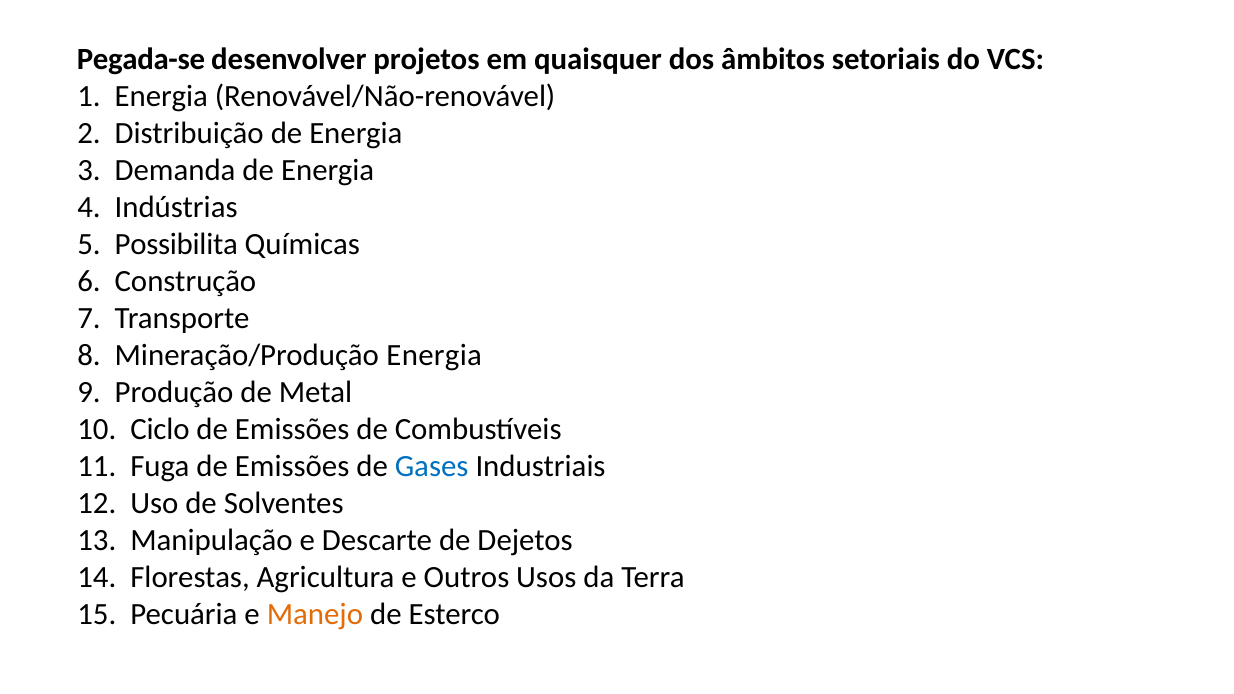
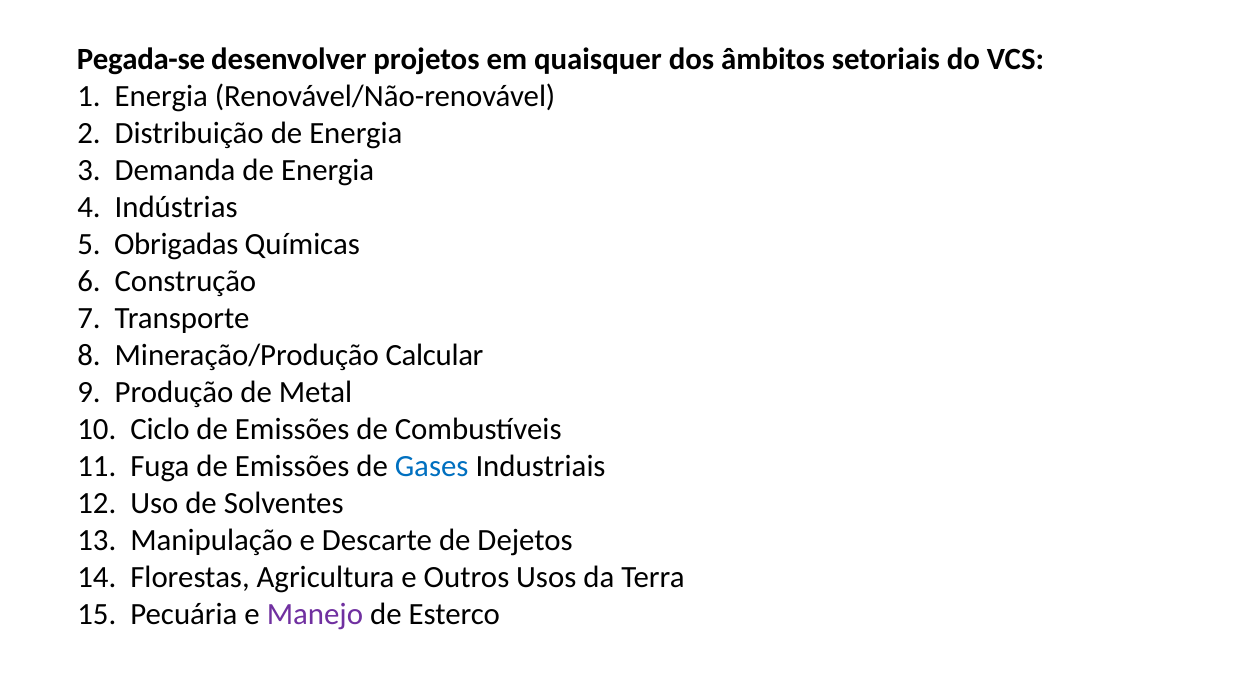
Possibilita: Possibilita -> Obrigadas
Mineração/Produção Energia: Energia -> Calcular
Manejo colour: orange -> purple
